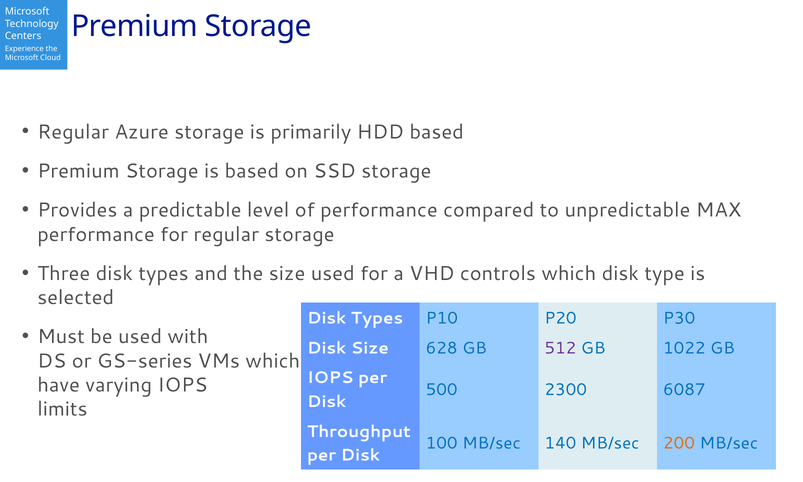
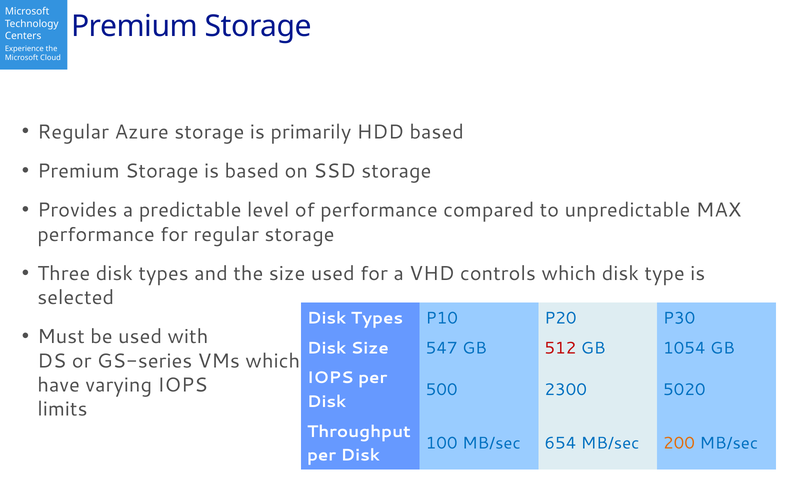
628: 628 -> 547
512 colour: purple -> red
1022: 1022 -> 1054
6087: 6087 -> 5020
140: 140 -> 654
